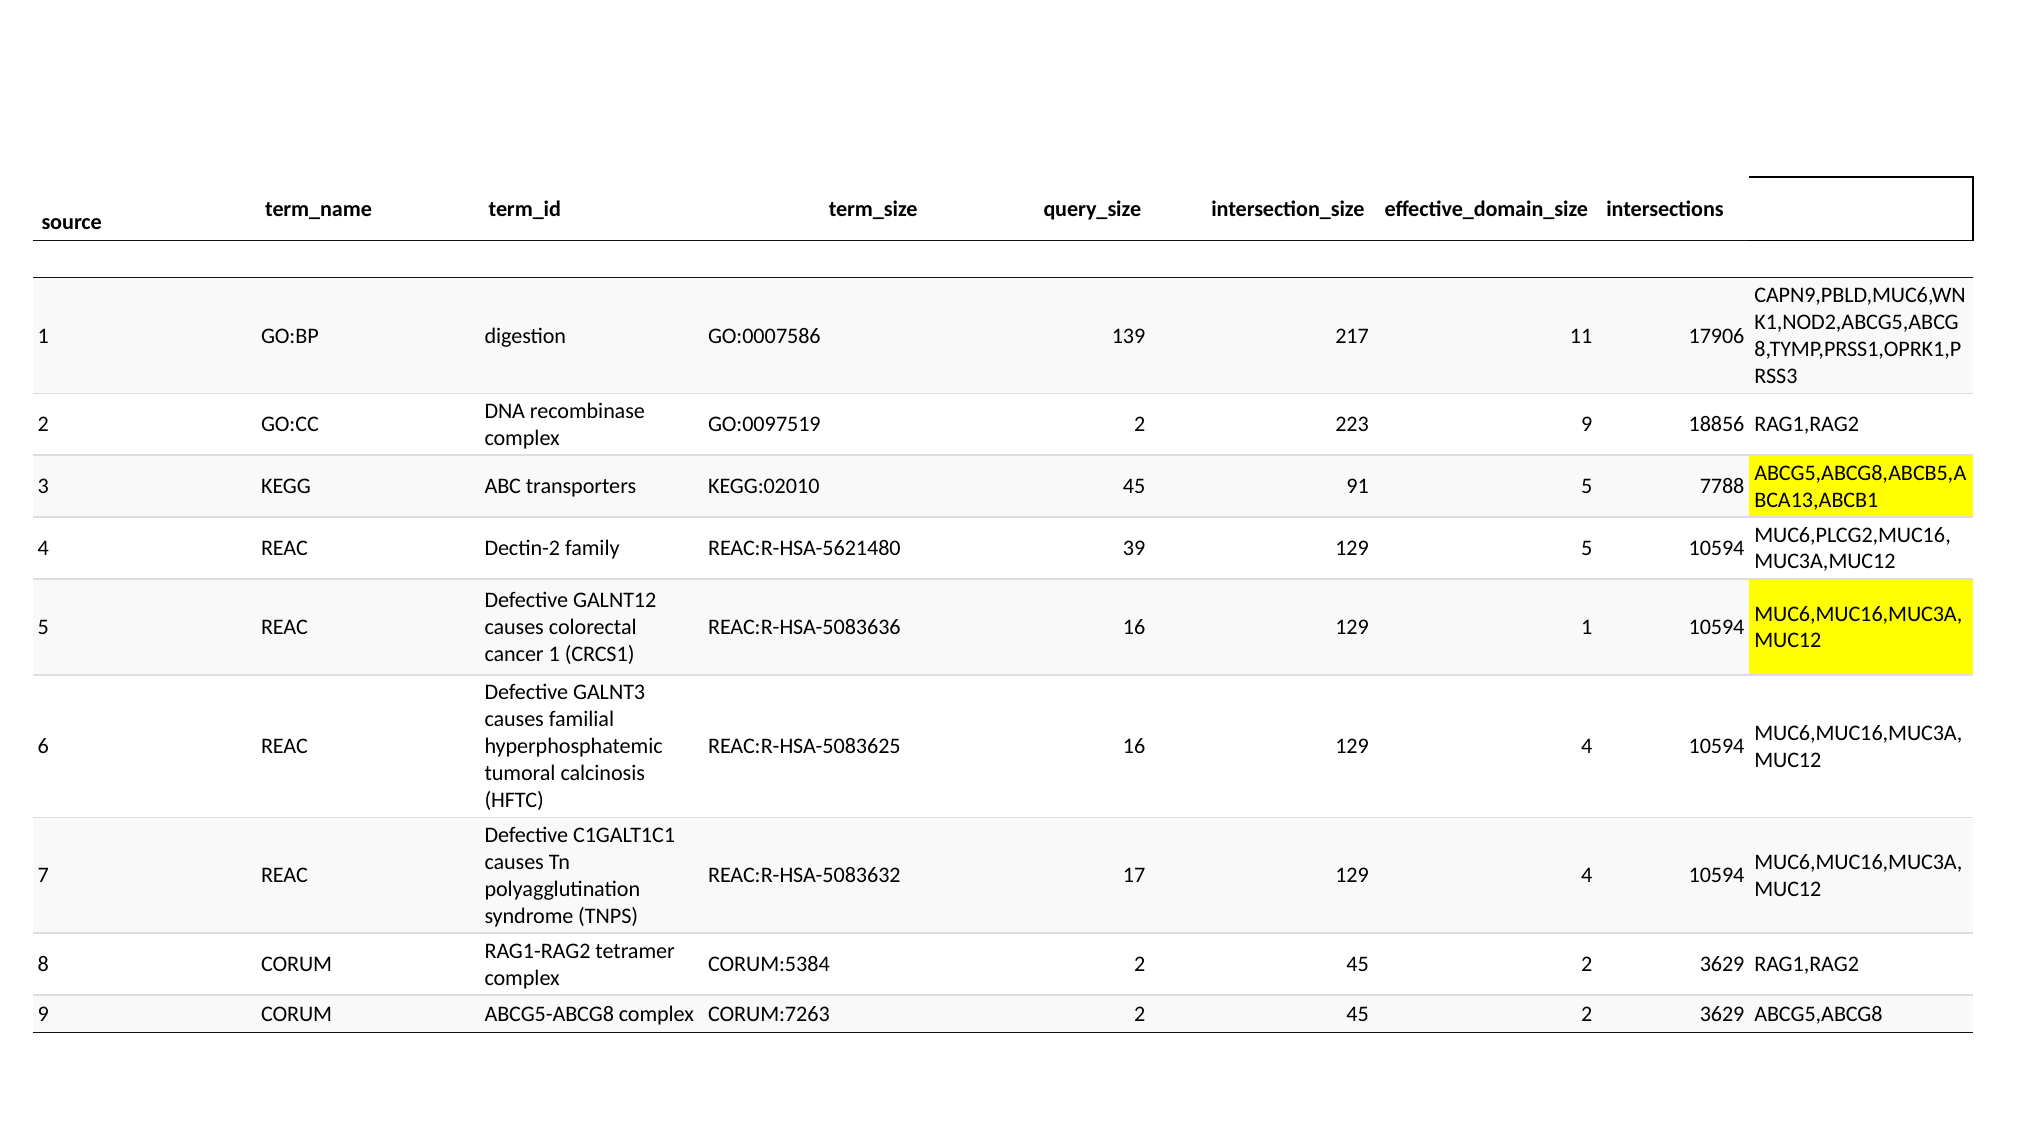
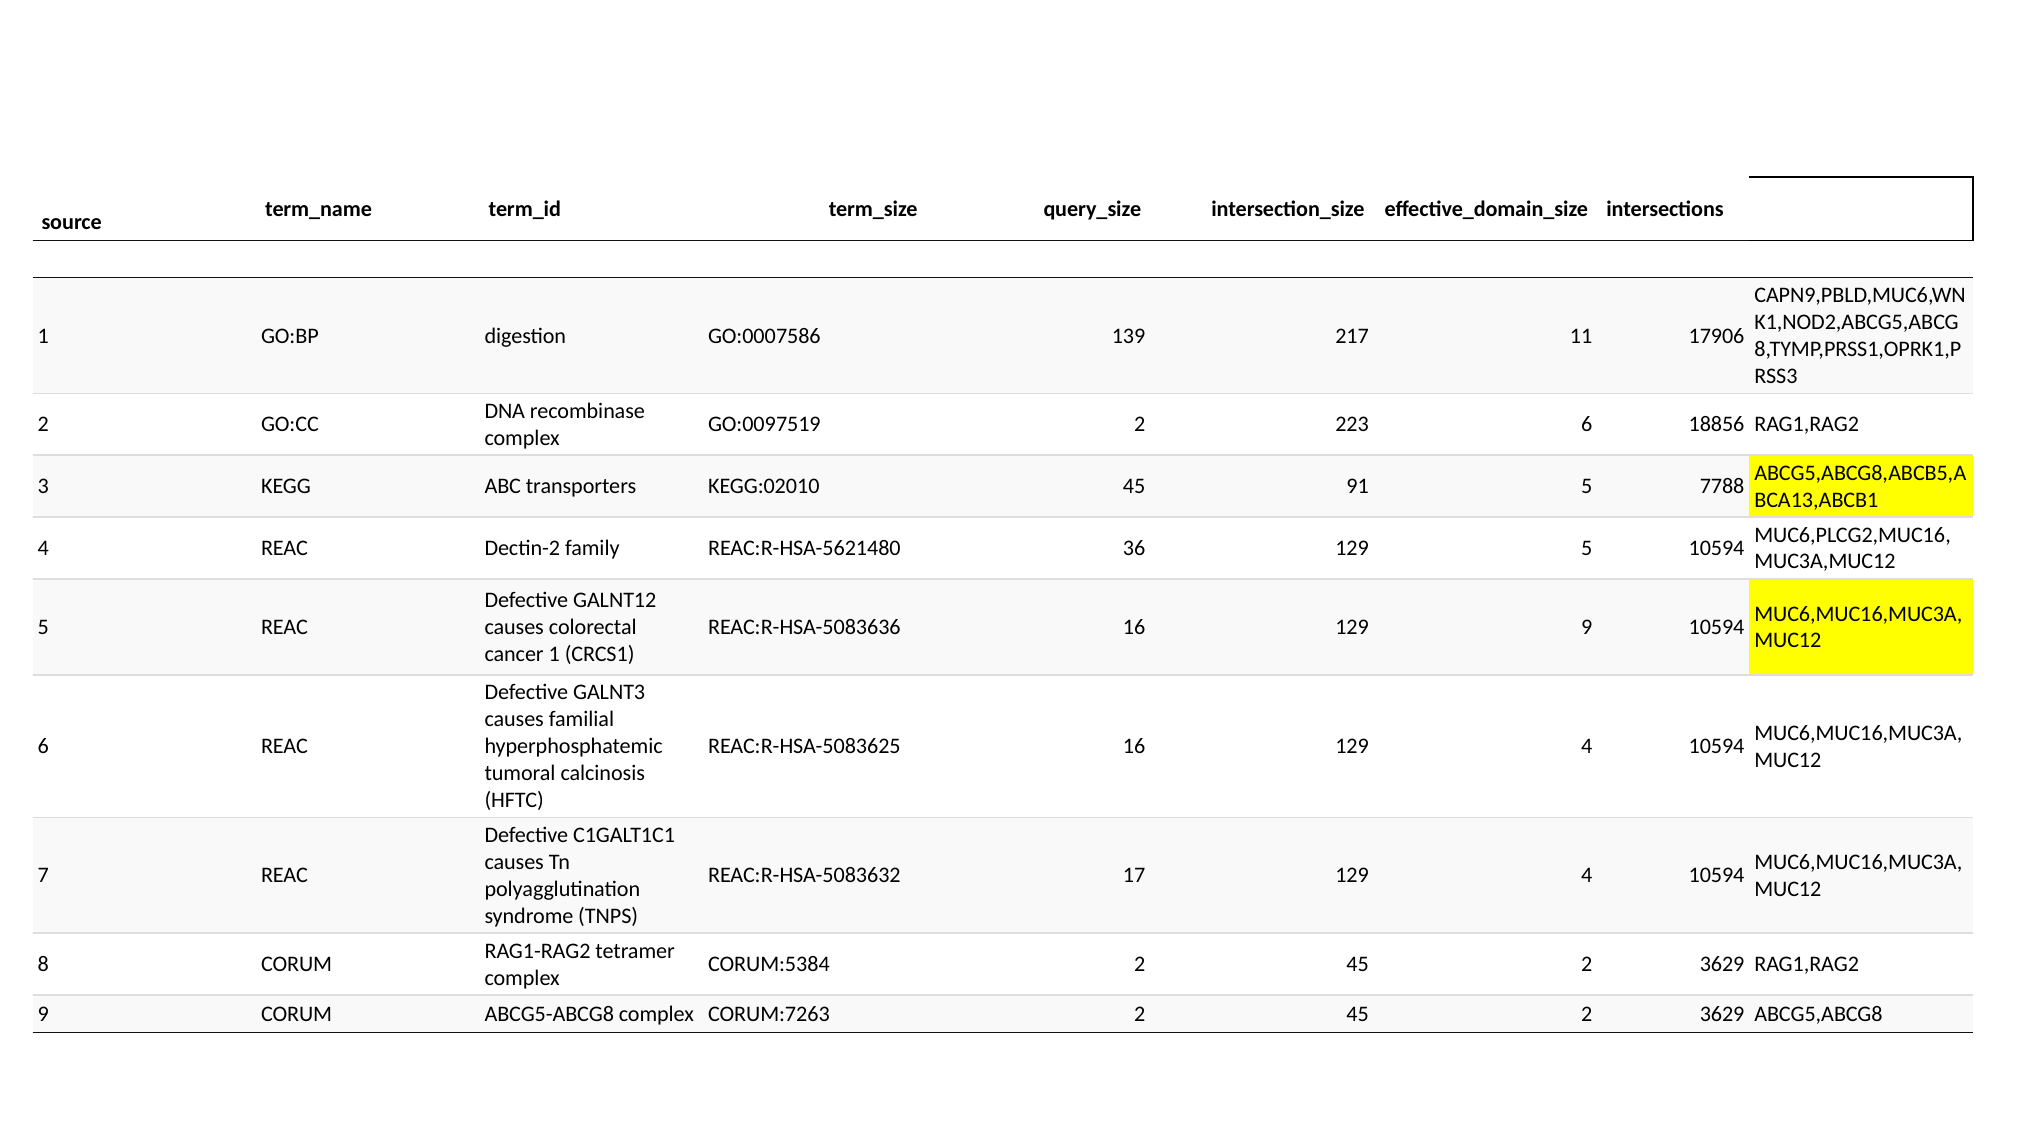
223 9: 9 -> 6
39: 39 -> 36
129 1: 1 -> 9
